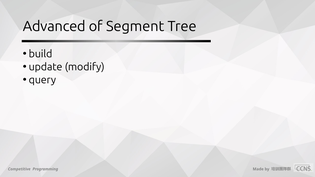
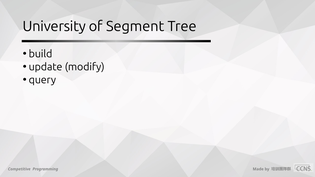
Advanced: Advanced -> University
